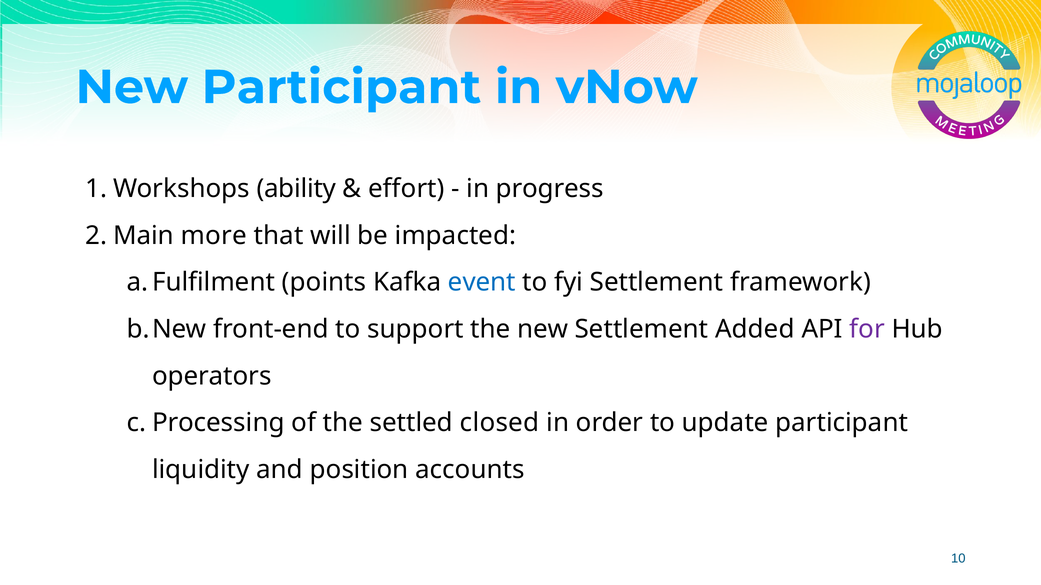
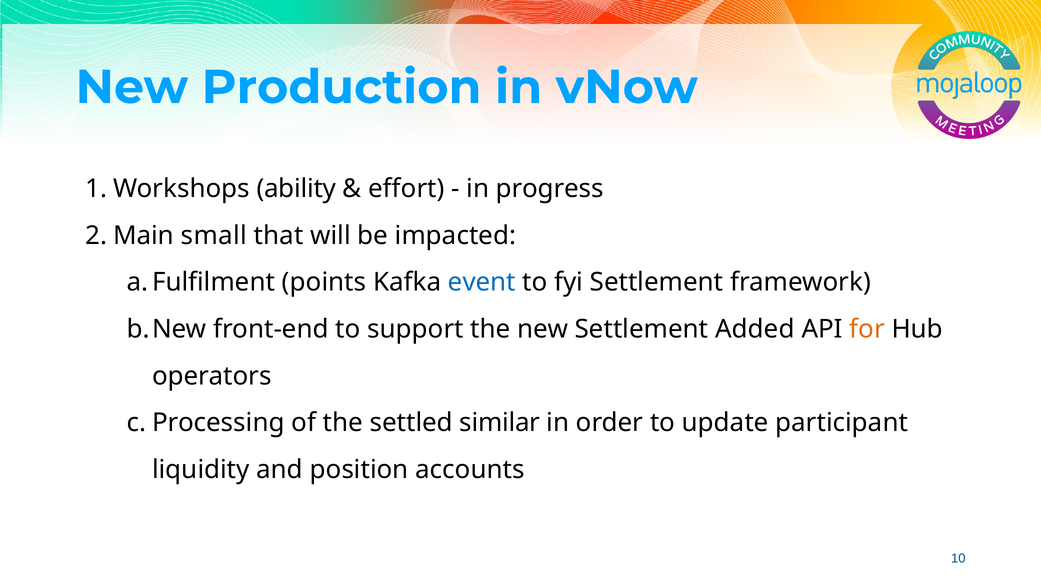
New Participant: Participant -> Production
more: more -> small
for colour: purple -> orange
closed: closed -> similar
